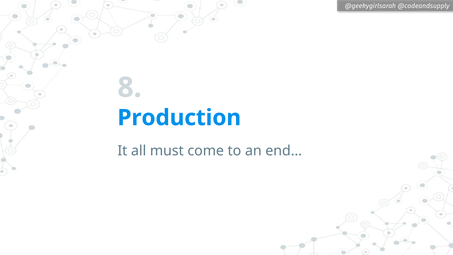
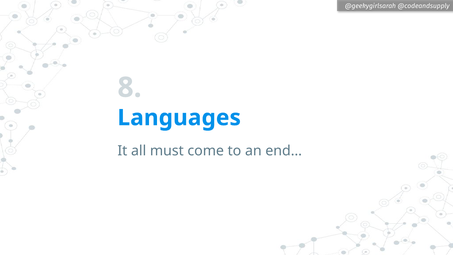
Production: Production -> Languages
